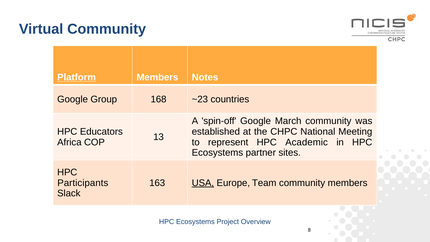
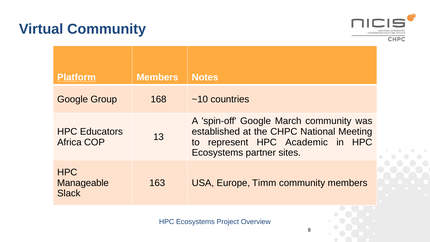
~23: ~23 -> ~10
Participants: Participants -> Manageable
USA underline: present -> none
Team: Team -> Timm
